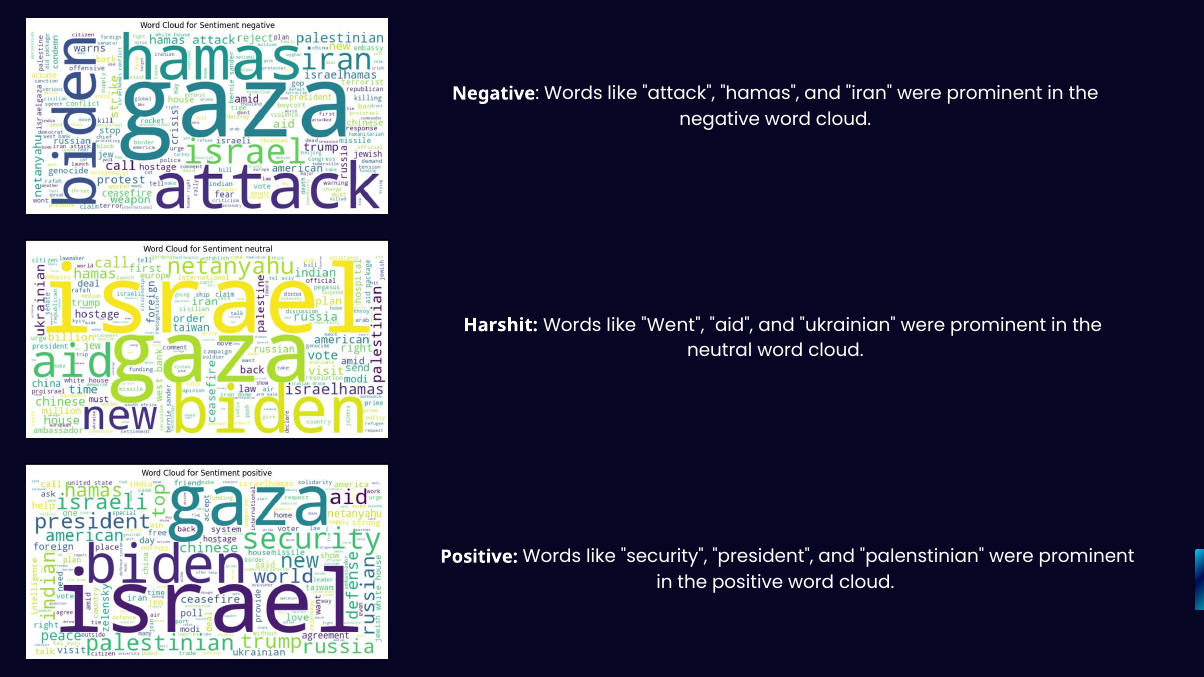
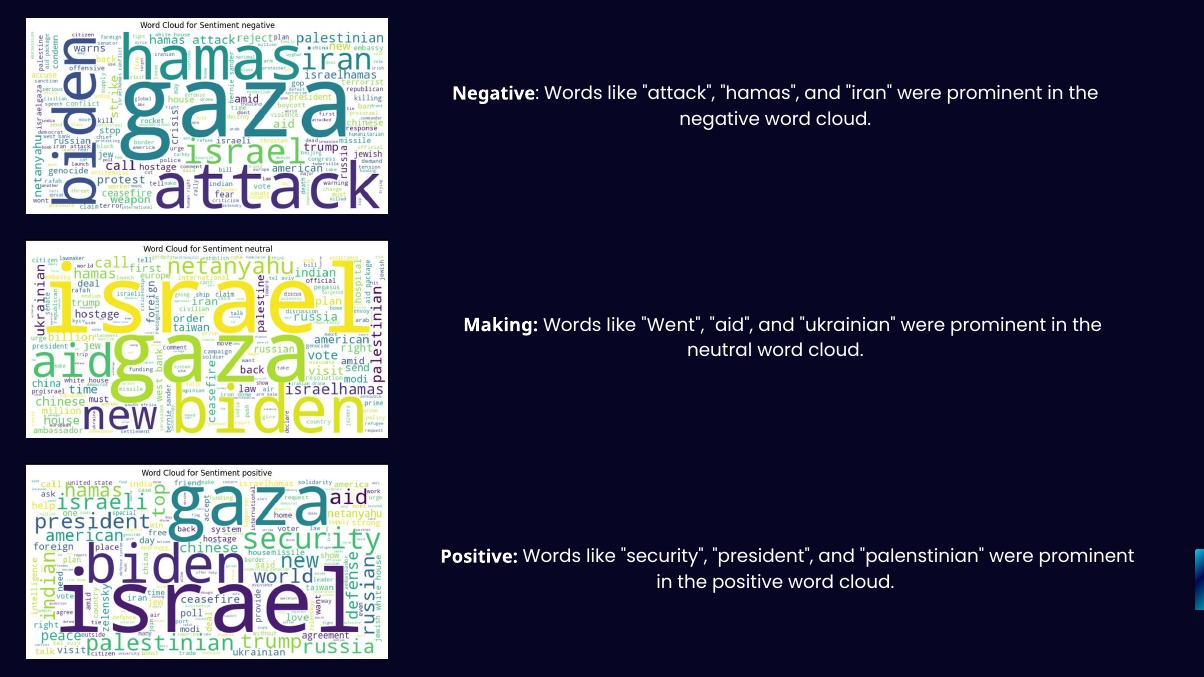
Harshit: Harshit -> Making
